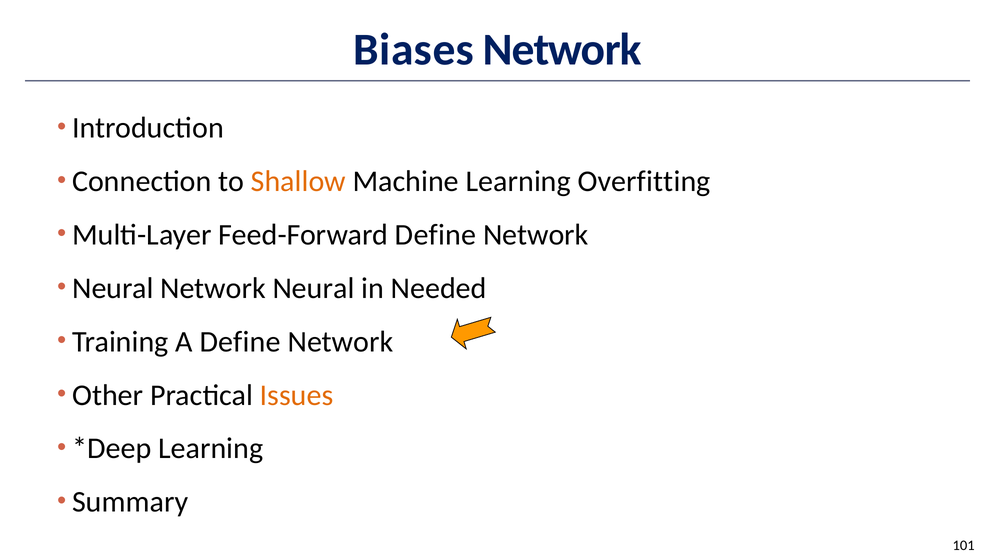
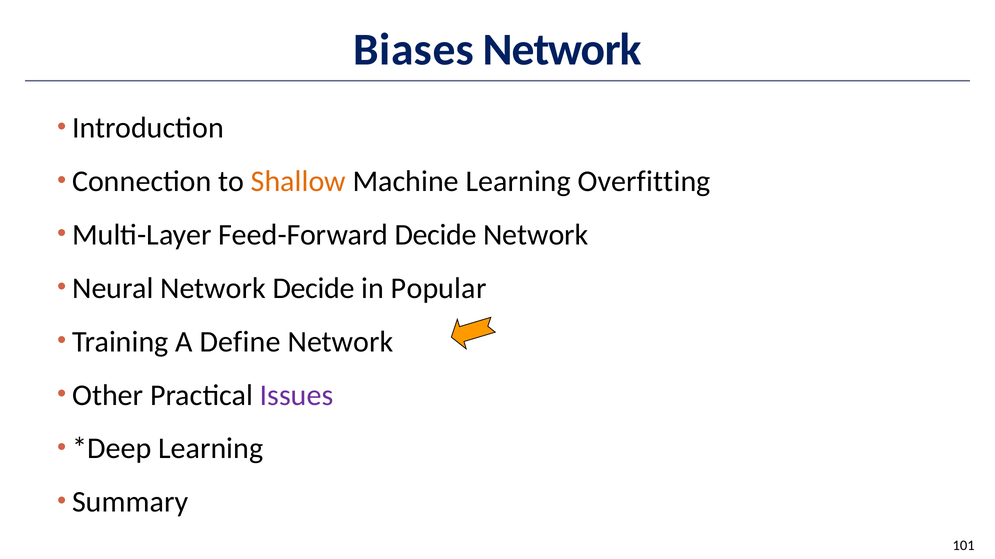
Feed-Forward Define: Define -> Decide
Neural Network Neural: Neural -> Decide
Needed: Needed -> Popular
Issues colour: orange -> purple
